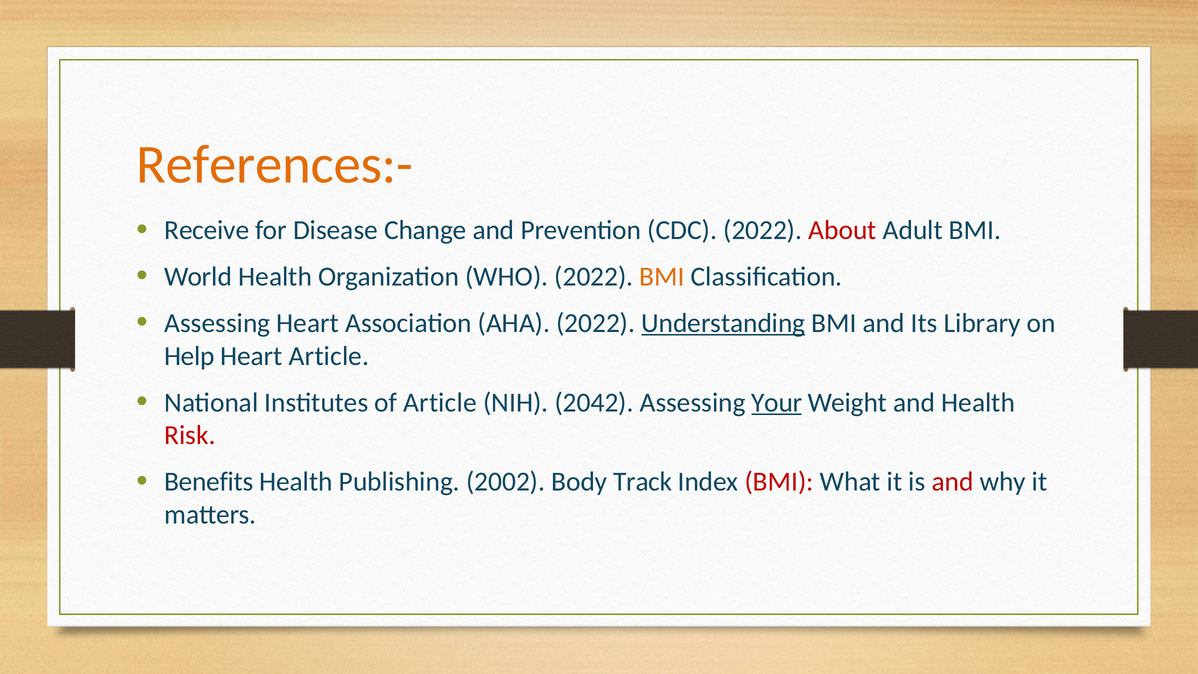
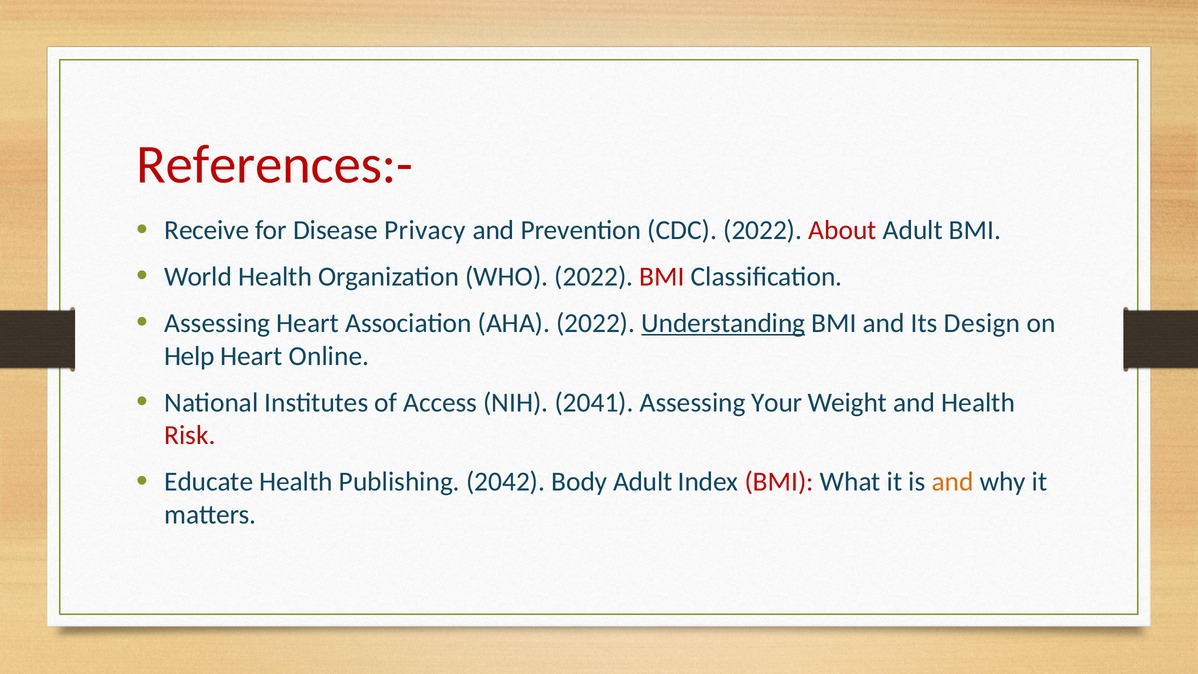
References:- colour: orange -> red
Change: Change -> Privacy
BMI at (662, 277) colour: orange -> red
Library: Library -> Design
Heart Article: Article -> Online
of Article: Article -> Access
2042: 2042 -> 2041
Your underline: present -> none
Benefits: Benefits -> Educate
2002: 2002 -> 2042
Body Track: Track -> Adult
and at (953, 482) colour: red -> orange
